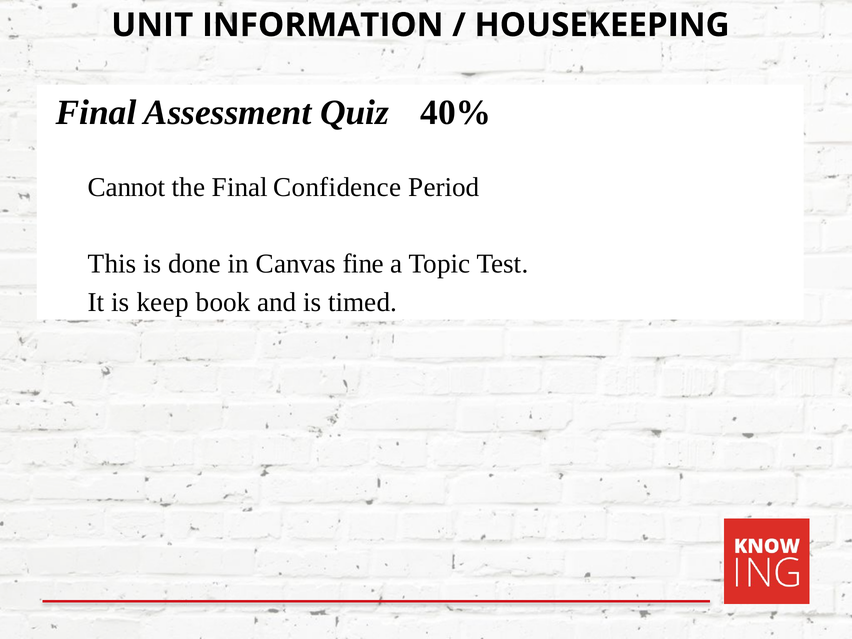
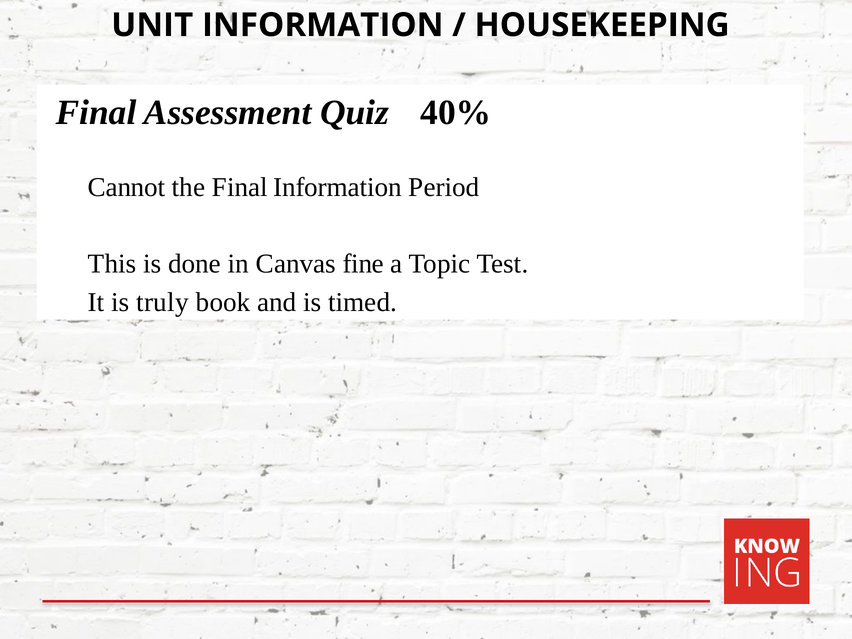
Final Confidence: Confidence -> Information
keep: keep -> truly
